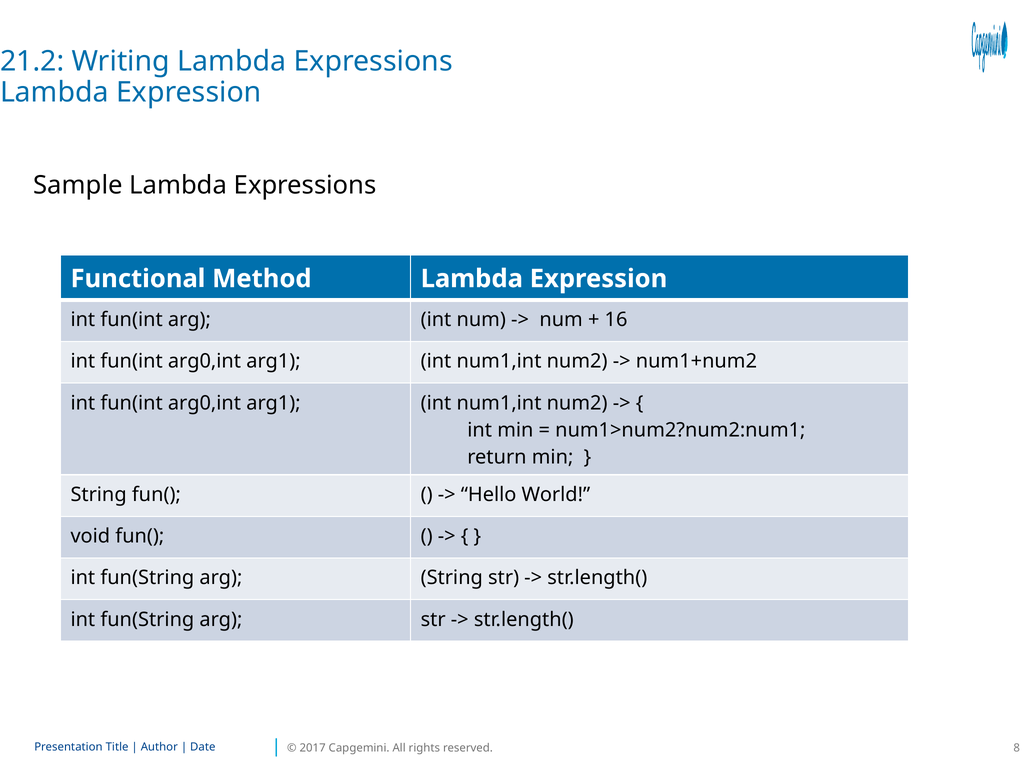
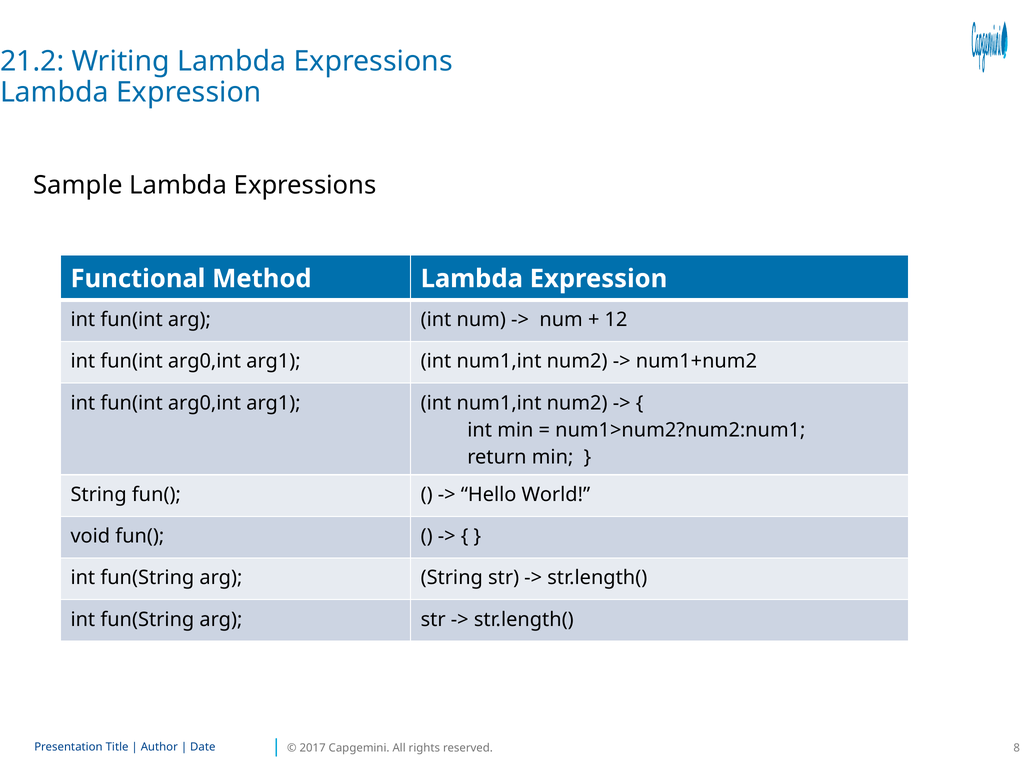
16: 16 -> 12
